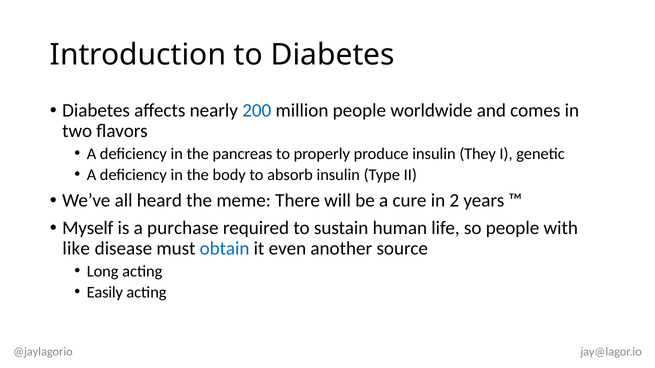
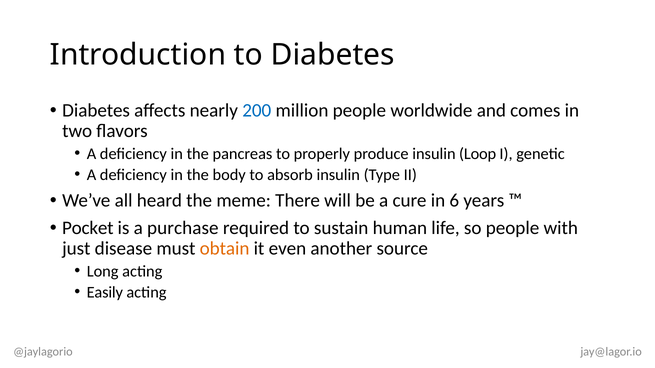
They: They -> Loop
2: 2 -> 6
Myself: Myself -> Pocket
like: like -> just
obtain colour: blue -> orange
